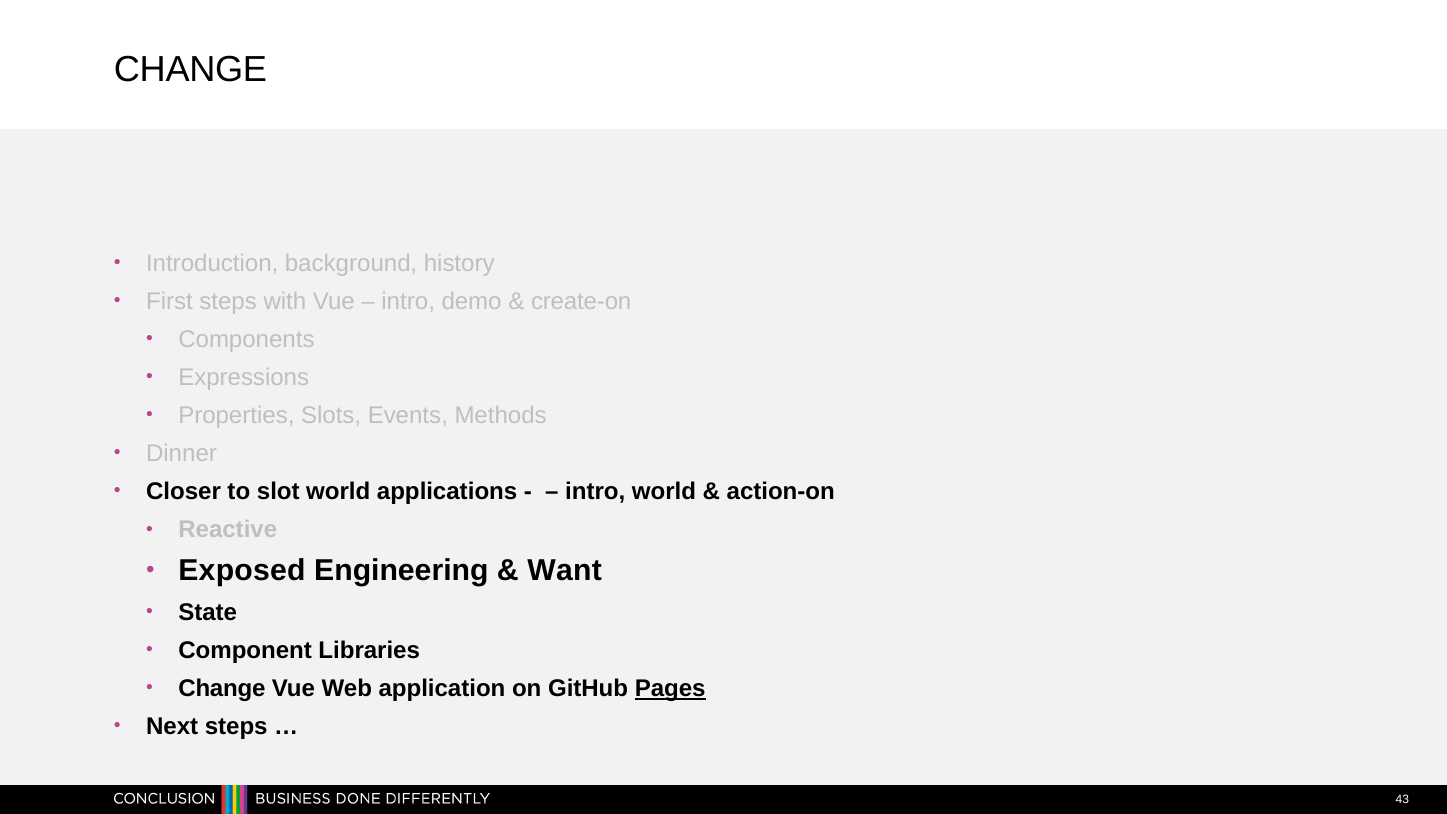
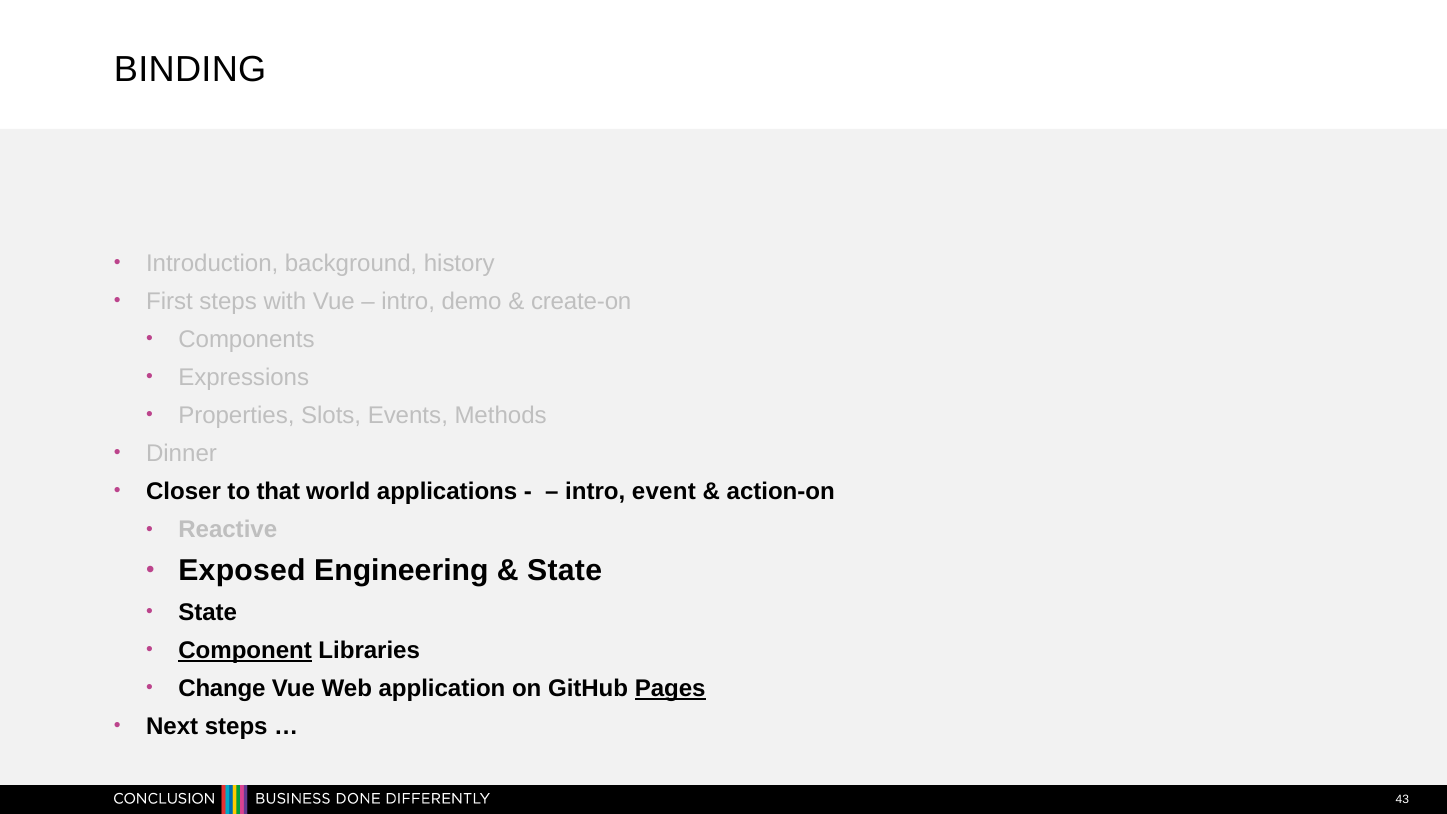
CHANGE at (190, 69): CHANGE -> BINDING
slot: slot -> that
intro world: world -> event
Want at (565, 571): Want -> State
Component underline: none -> present
